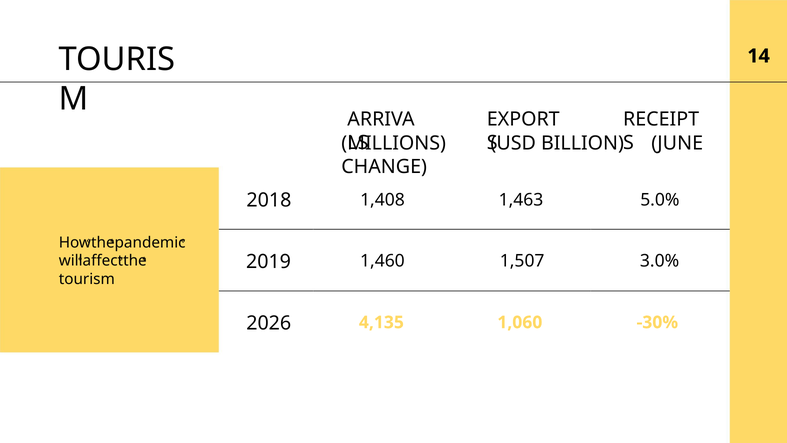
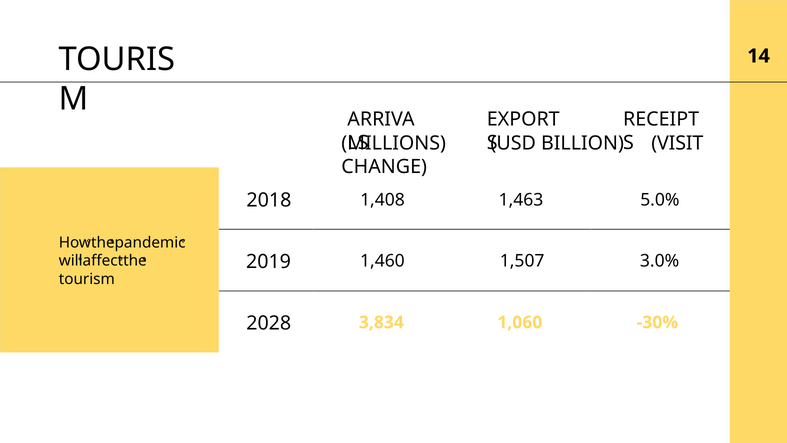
JUNE: JUNE -> VISIT
2026: 2026 -> 2028
4,135: 4,135 -> 3,834
